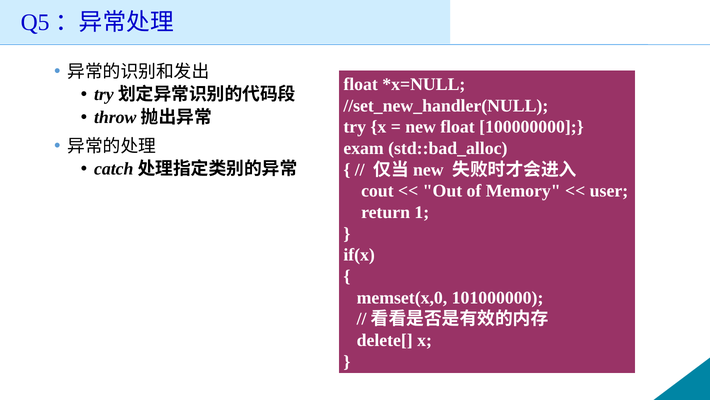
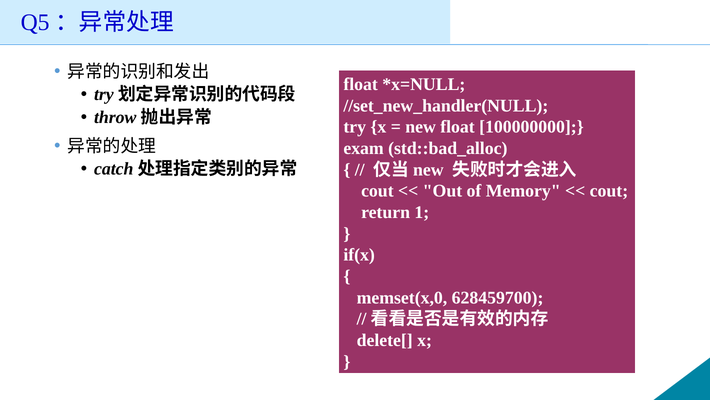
user at (609, 191): user -> cout
101000000: 101000000 -> 628459700
